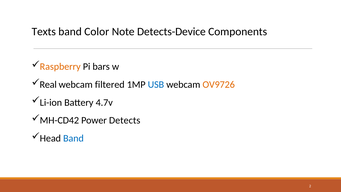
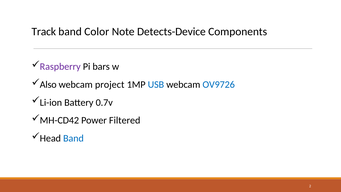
Texts: Texts -> Track
Raspberry colour: orange -> purple
Real: Real -> Also
filtered: filtered -> project
OV9726 colour: orange -> blue
4.7v: 4.7v -> 0.7v
Detects: Detects -> Filtered
